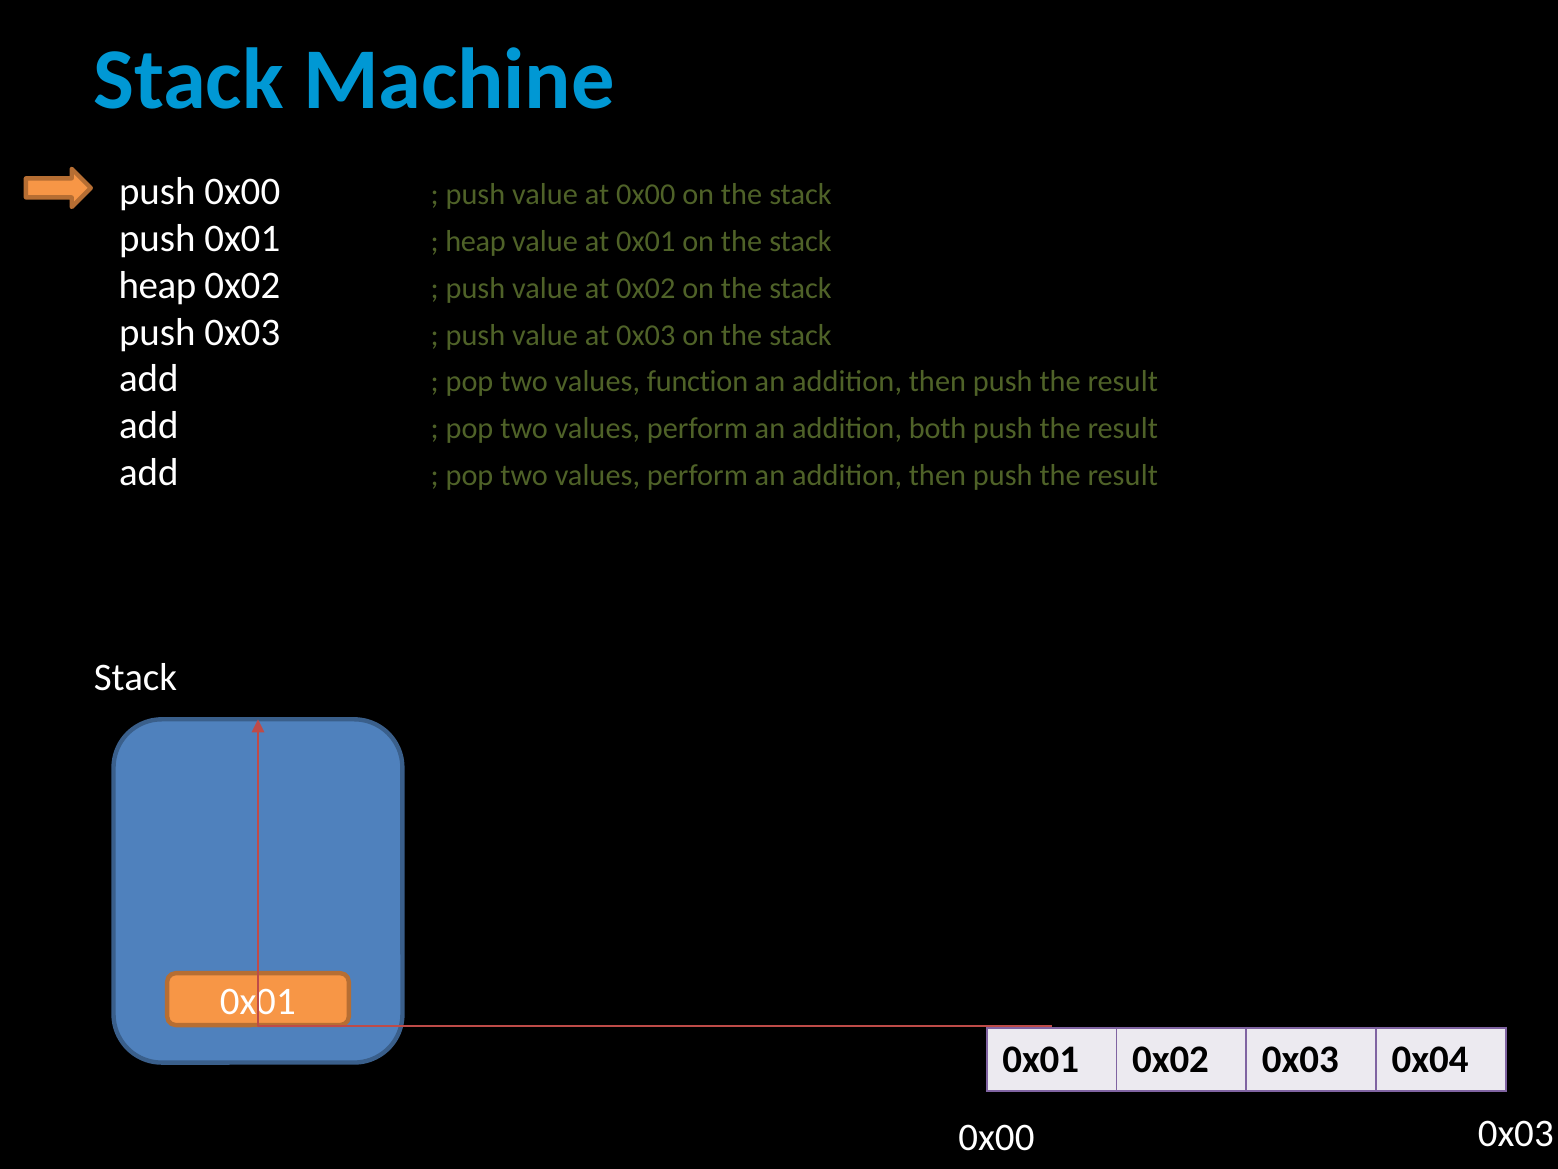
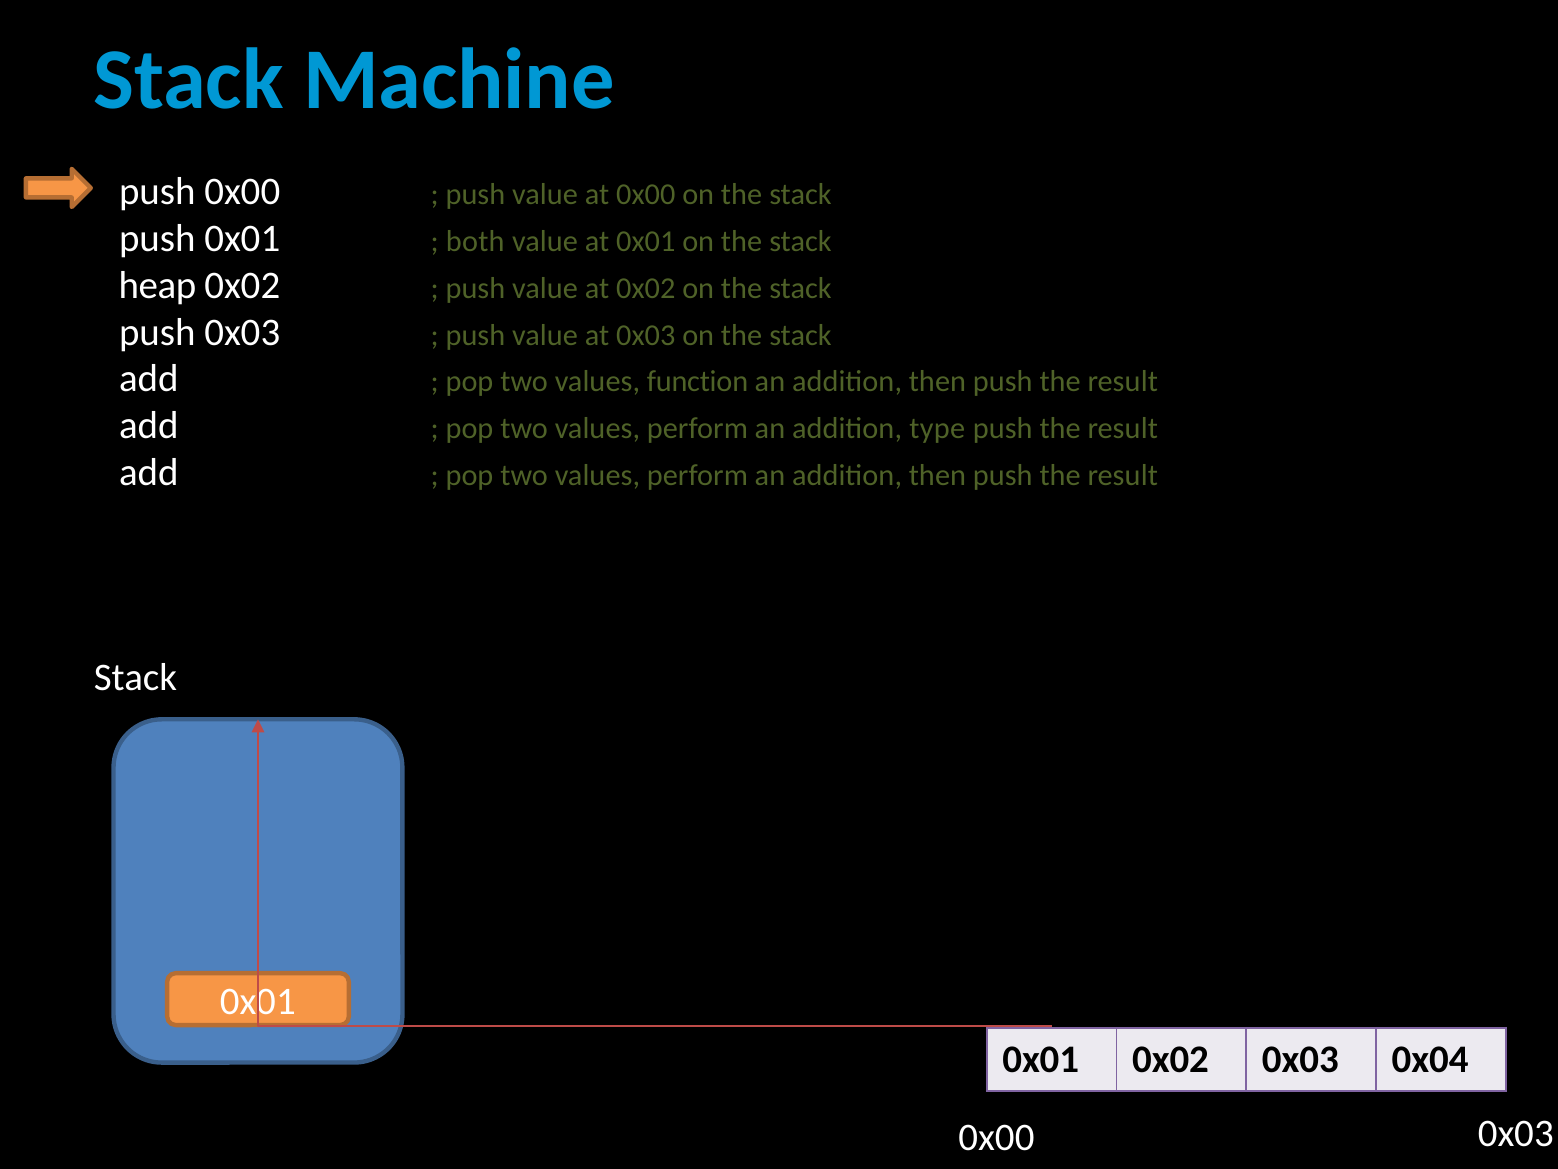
heap at (476, 242): heap -> both
both: both -> type
